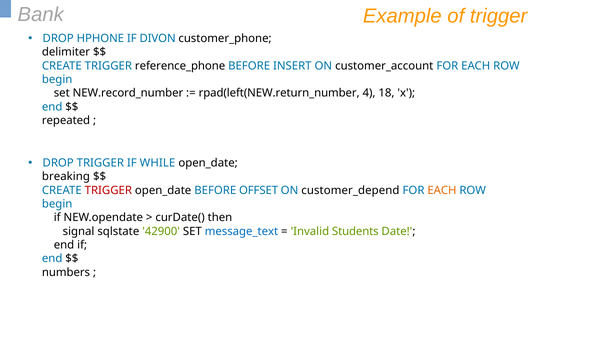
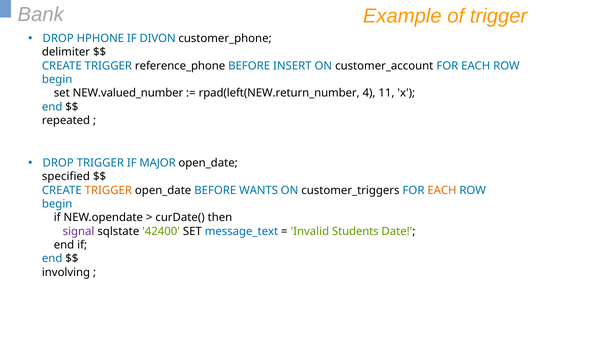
NEW.record_number: NEW.record_number -> NEW.valued_number
18: 18 -> 11
WHILE: WHILE -> MAJOR
breaking: breaking -> specified
TRIGGER at (108, 190) colour: red -> orange
OFFSET: OFFSET -> WANTS
customer_depend: customer_depend -> customer_triggers
signal colour: black -> purple
42900: 42900 -> 42400
numbers: numbers -> involving
